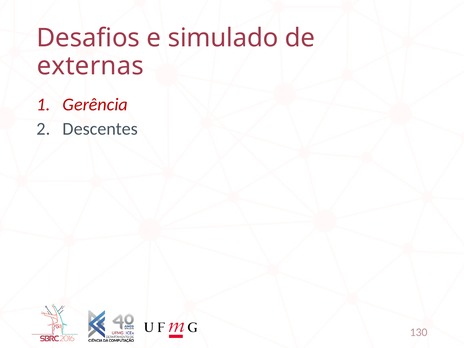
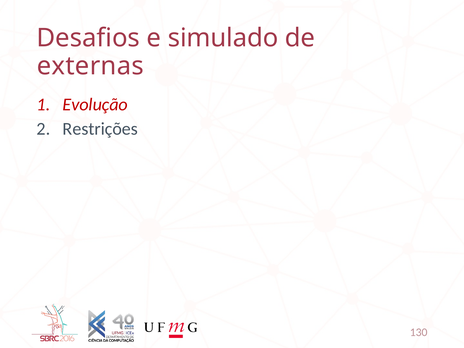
Gerência: Gerência -> Evolução
Descentes: Descentes -> Restrições
